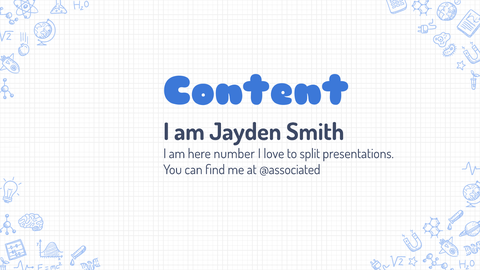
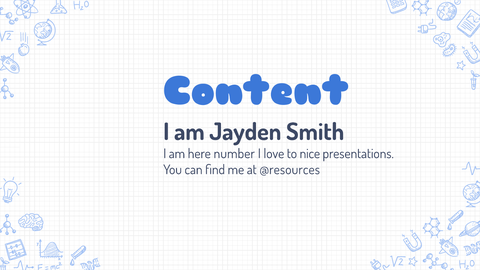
split: split -> nice
@associated: @associated -> @resources
